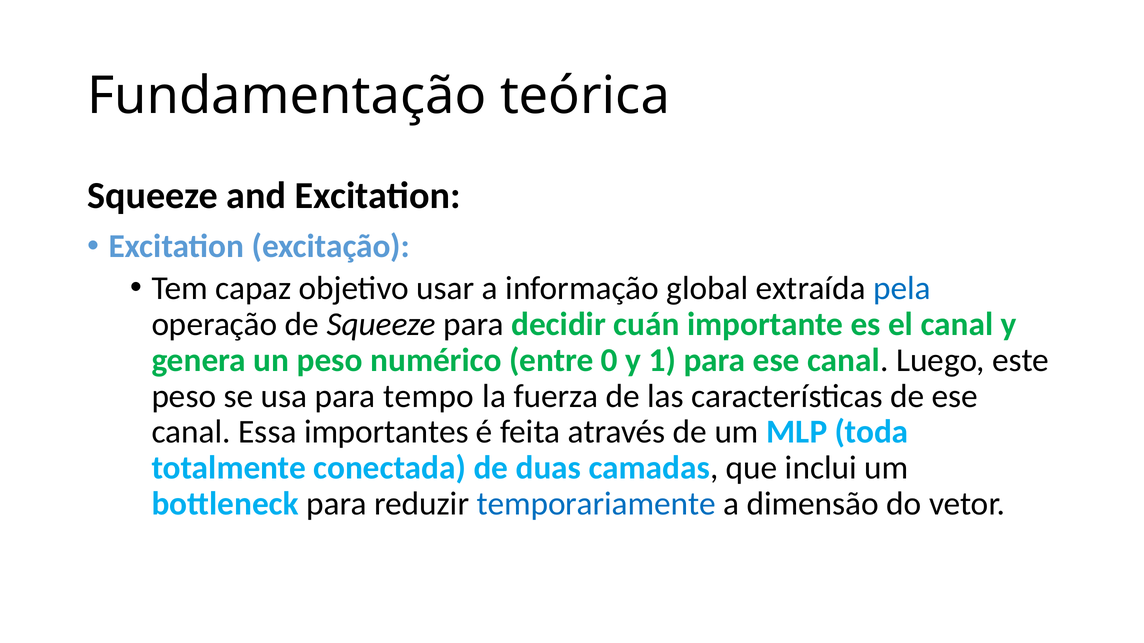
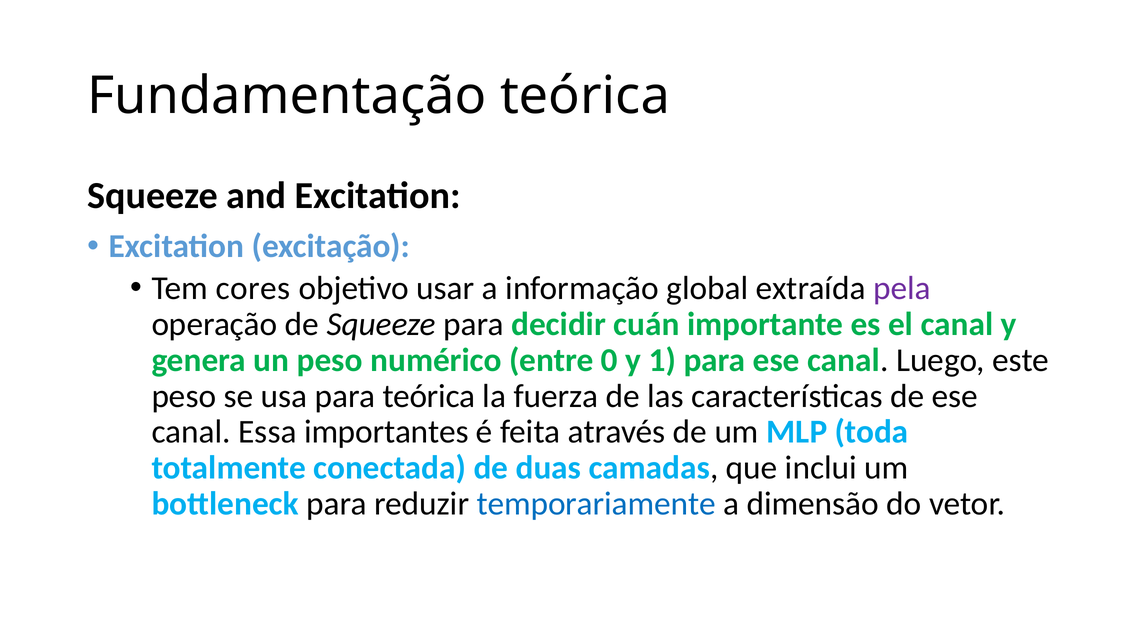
capaz: capaz -> cores
pela colour: blue -> purple
para tempo: tempo -> teórica
